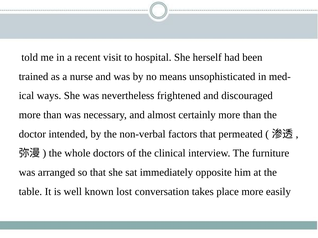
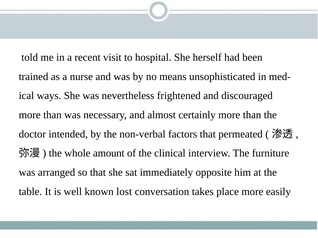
doctors: doctors -> amount
